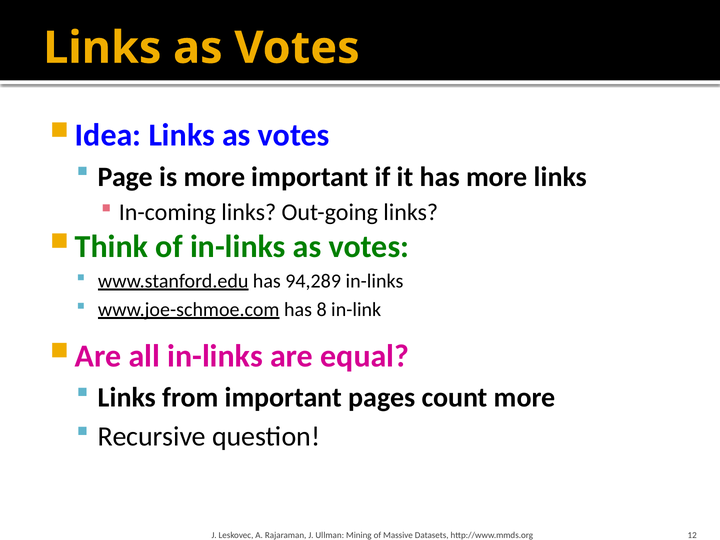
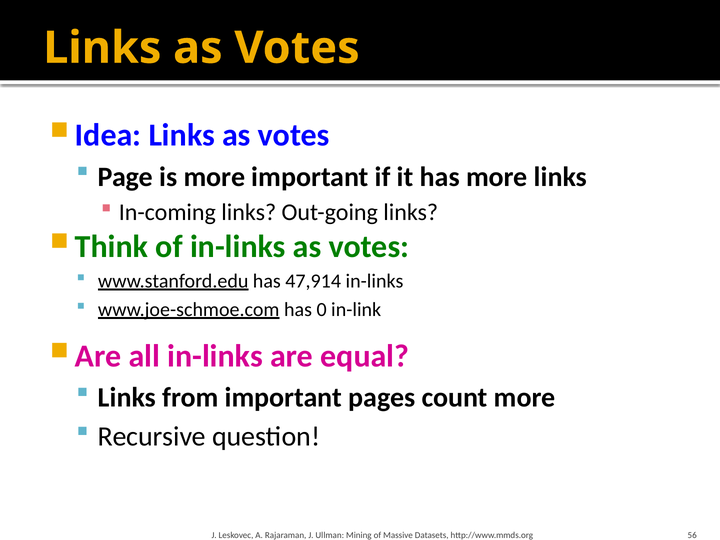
94,289: 94,289 -> 47,914
8: 8 -> 0
12: 12 -> 56
